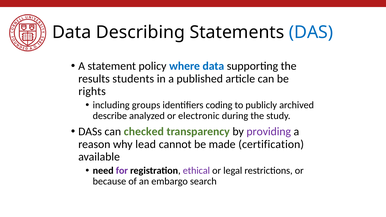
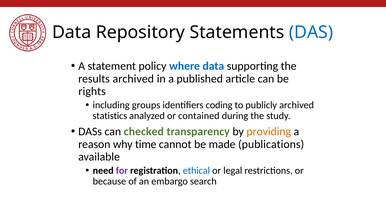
Describing: Describing -> Repository
results students: students -> archived
describe: describe -> statistics
electronic: electronic -> contained
providing colour: purple -> orange
lead: lead -> time
certification: certification -> publications
ethical colour: purple -> blue
